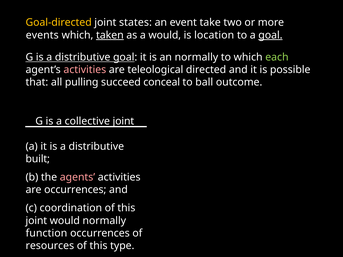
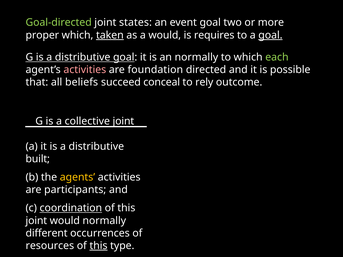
Goal-directed colour: yellow -> light green
event take: take -> goal
events: events -> proper
location: location -> requires
teleological: teleological -> foundation
pulling: pulling -> beliefs
ball: ball -> rely
agents colour: pink -> yellow
are occurrences: occurrences -> participants
coordination underline: none -> present
function: function -> different
this at (98, 246) underline: none -> present
